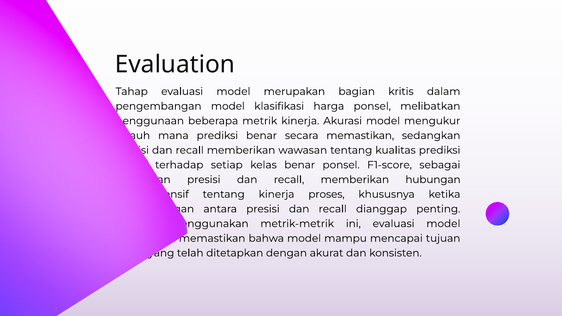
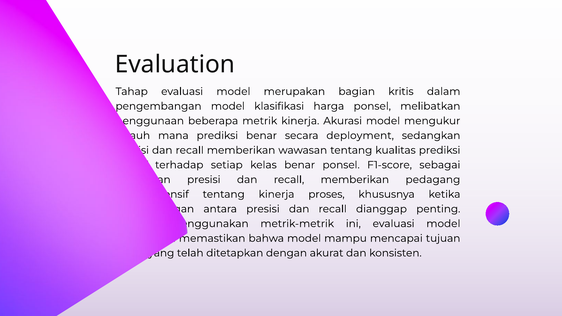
secara memastikan: memastikan -> deployment
hubungan: hubungan -> pedagang
